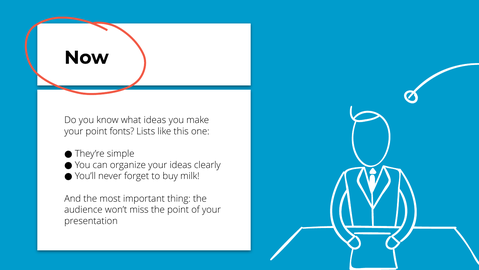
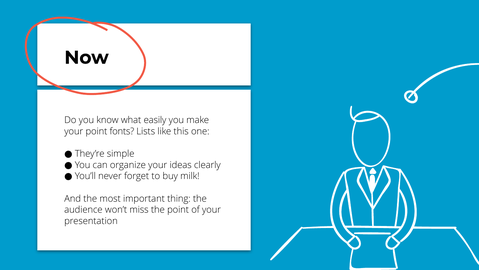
what ideas: ideas -> easily
